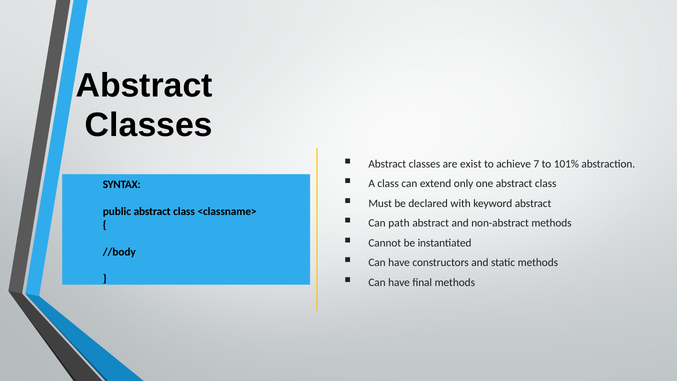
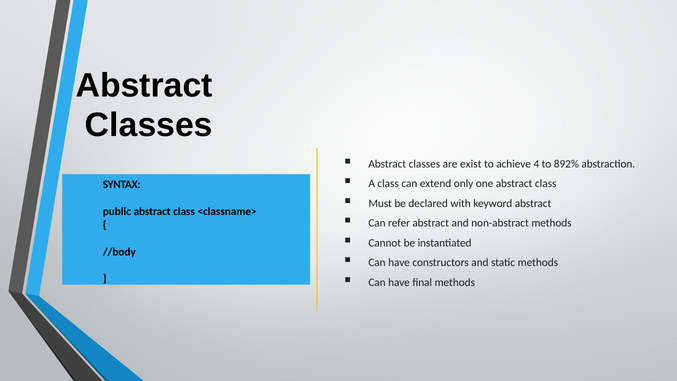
7: 7 -> 4
101%: 101% -> 892%
path: path -> refer
